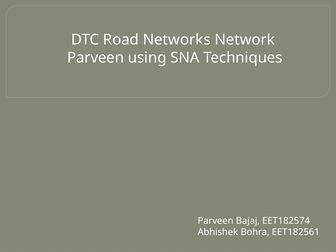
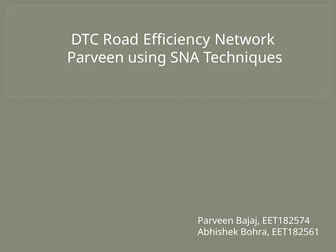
Networks: Networks -> Efficiency
